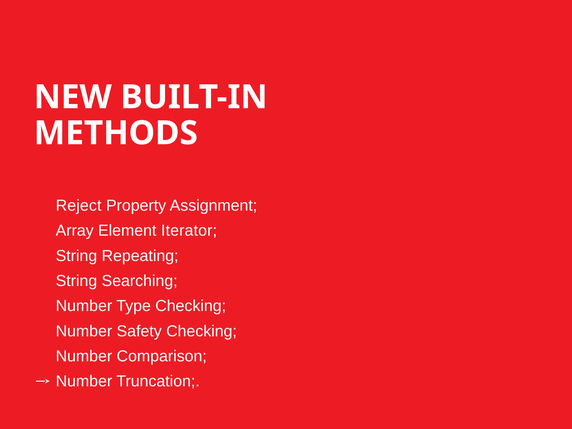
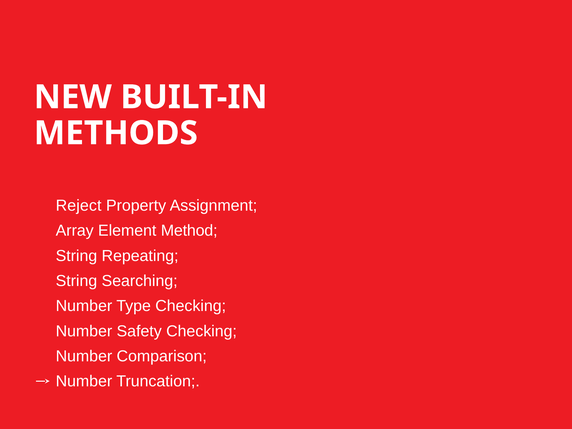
Iterator: Iterator -> Method
